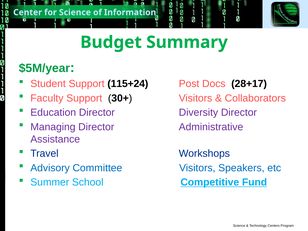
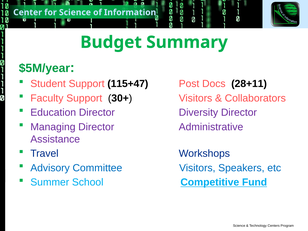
115+24: 115+24 -> 115+47
28+17: 28+17 -> 28+11
